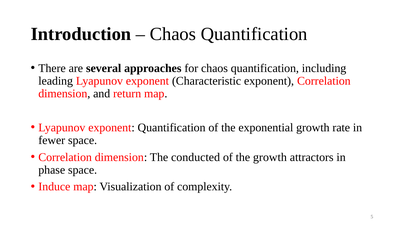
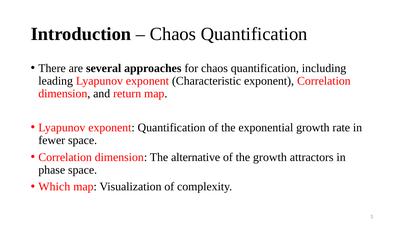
conducted: conducted -> alternative
Induce: Induce -> Which
